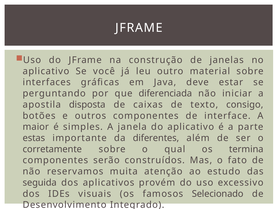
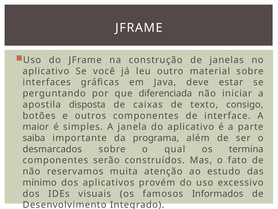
estas: estas -> saiba
diferentes: diferentes -> programa
corretamente: corretamente -> desmarcados
seguida: seguida -> mínimo
Selecionado: Selecionado -> Informados
